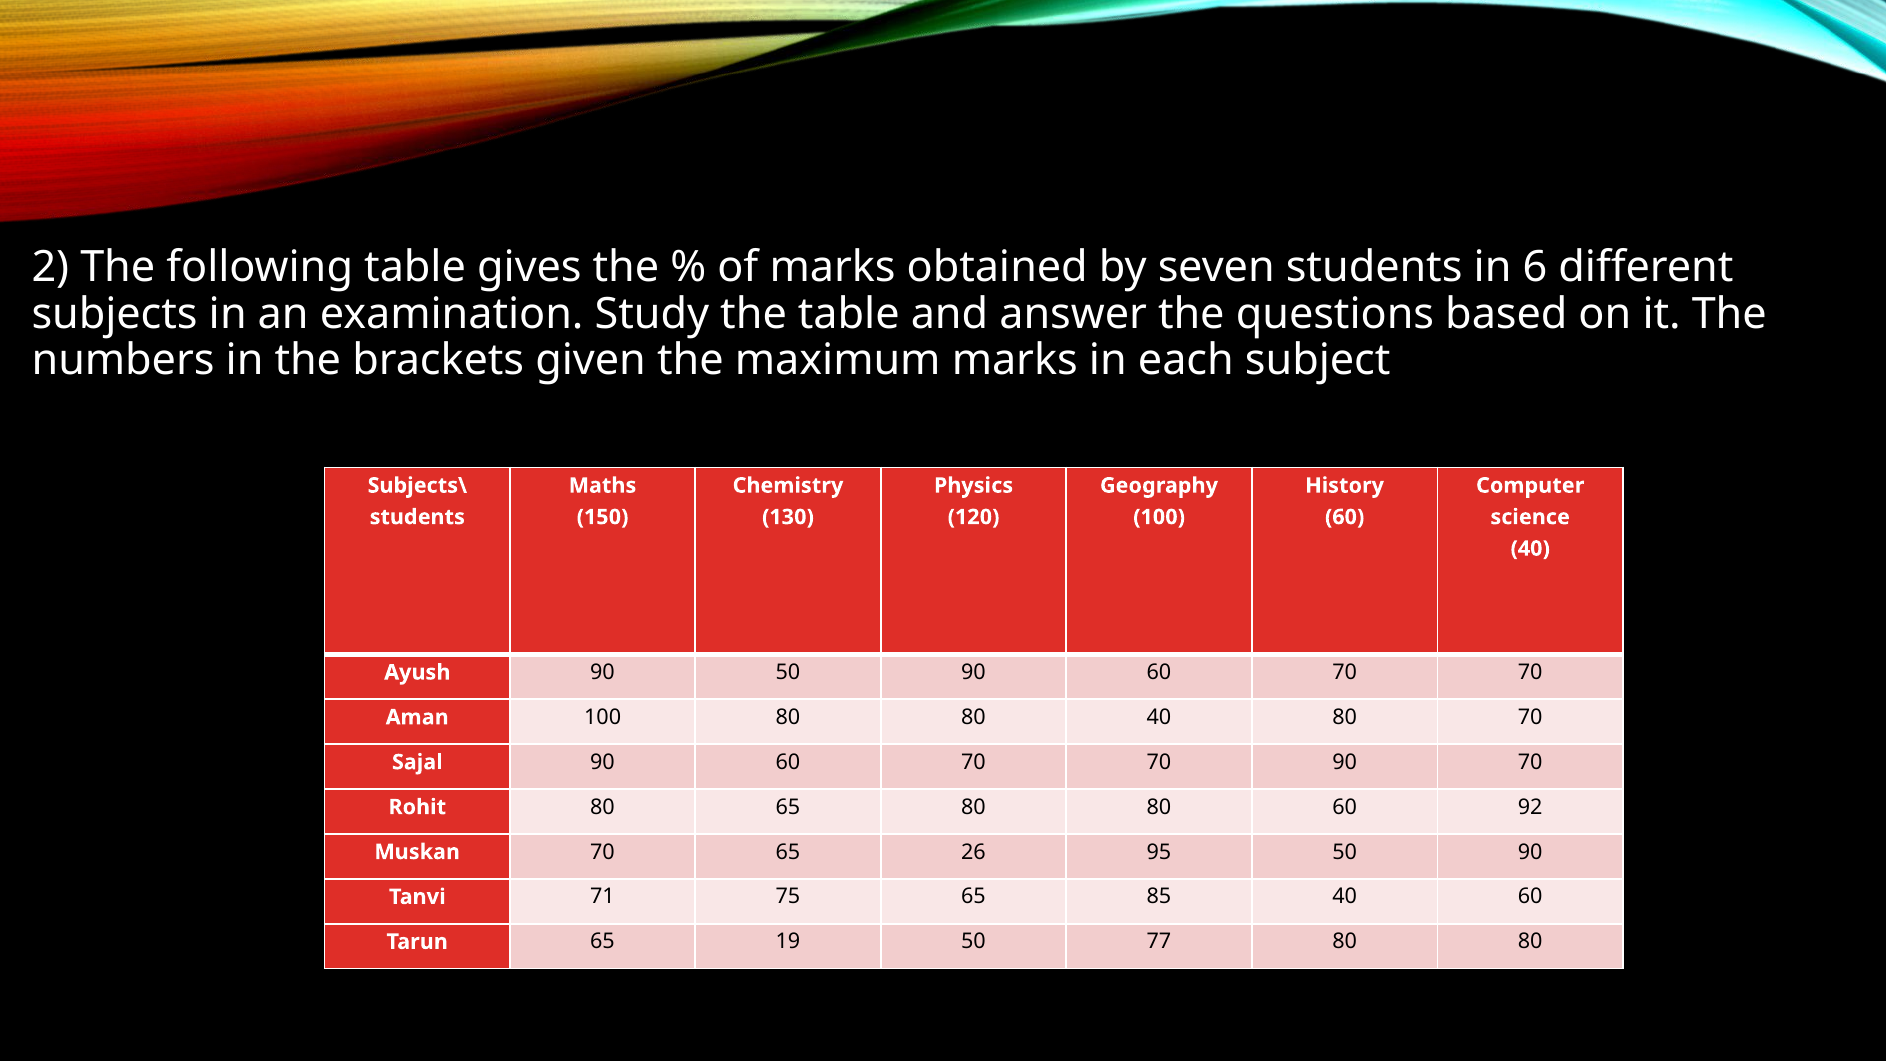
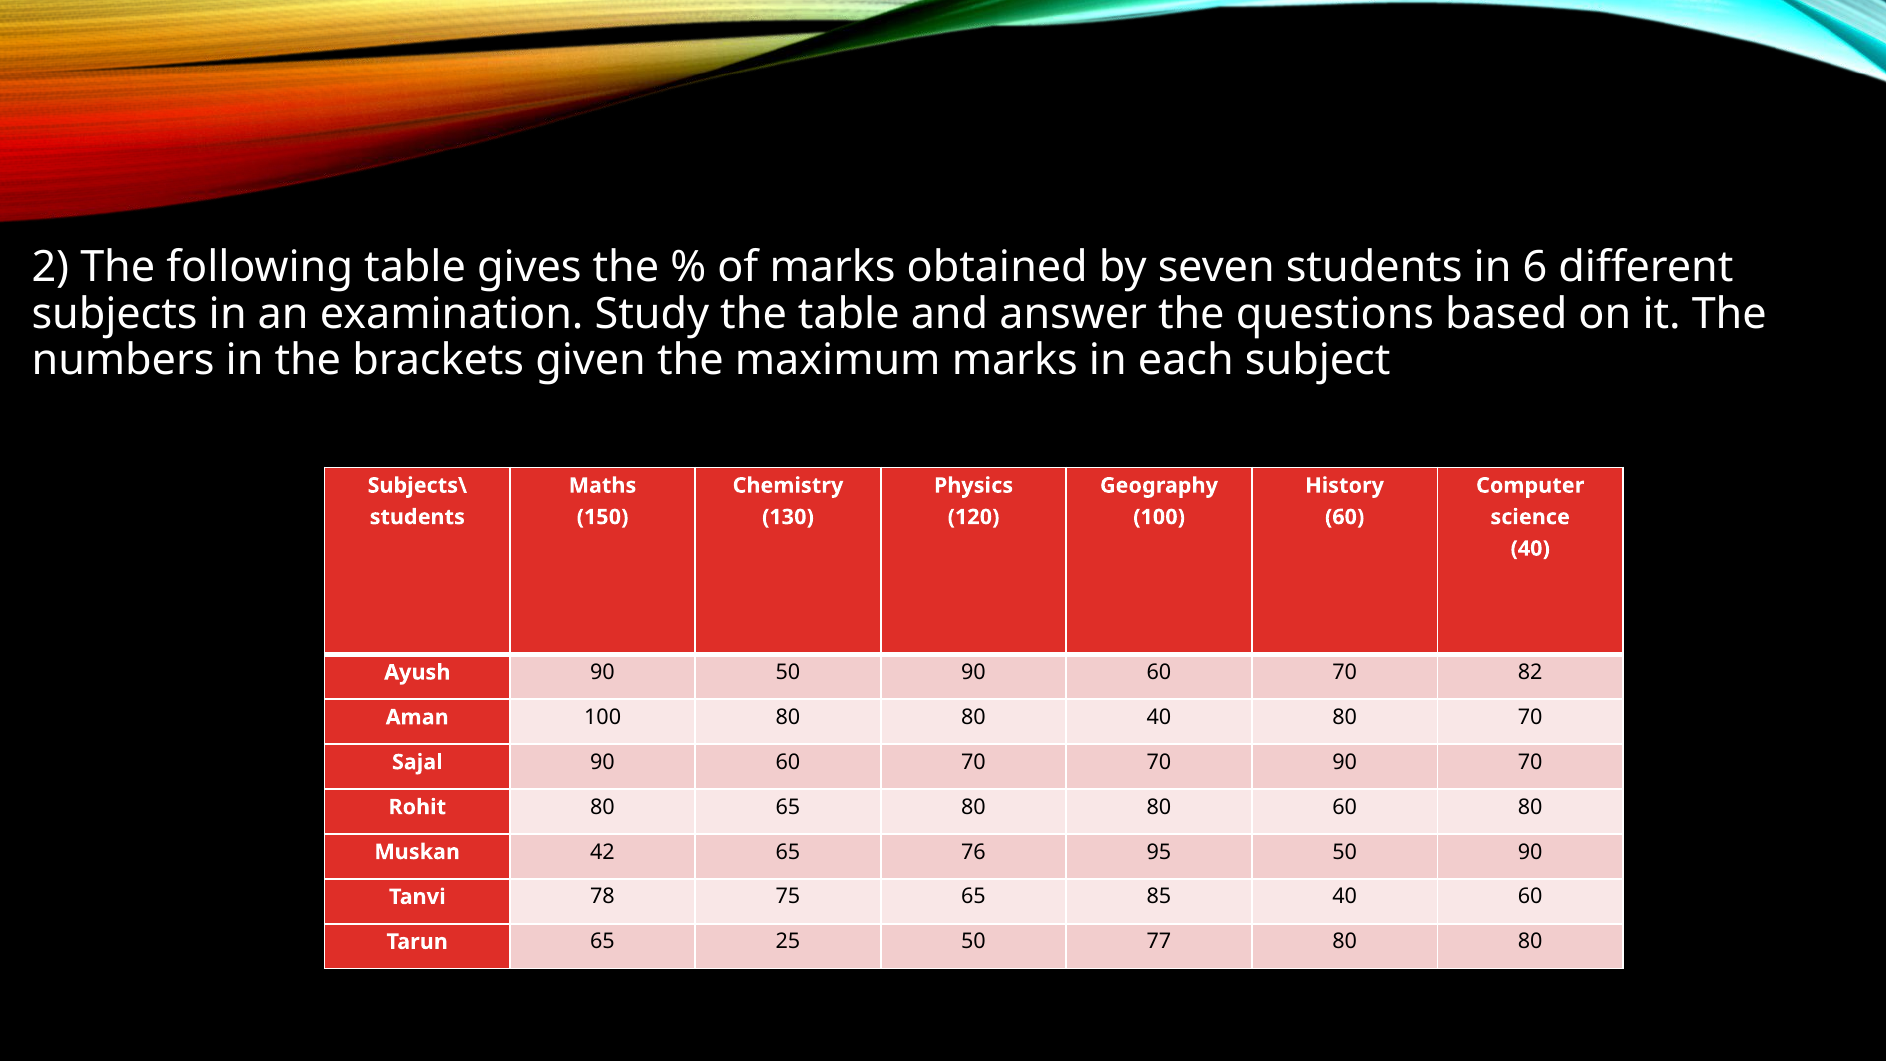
70 at (1530, 672): 70 -> 82
60 92: 92 -> 80
Muskan 70: 70 -> 42
26: 26 -> 76
71: 71 -> 78
19: 19 -> 25
